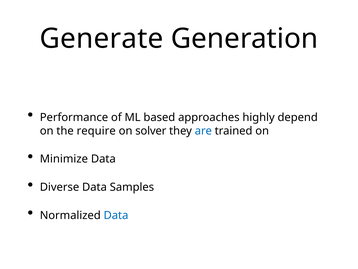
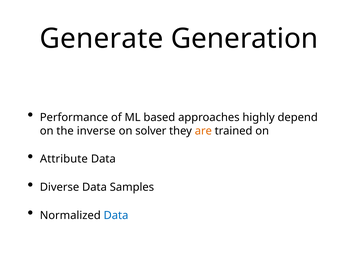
require: require -> inverse
are colour: blue -> orange
Minimize: Minimize -> Attribute
